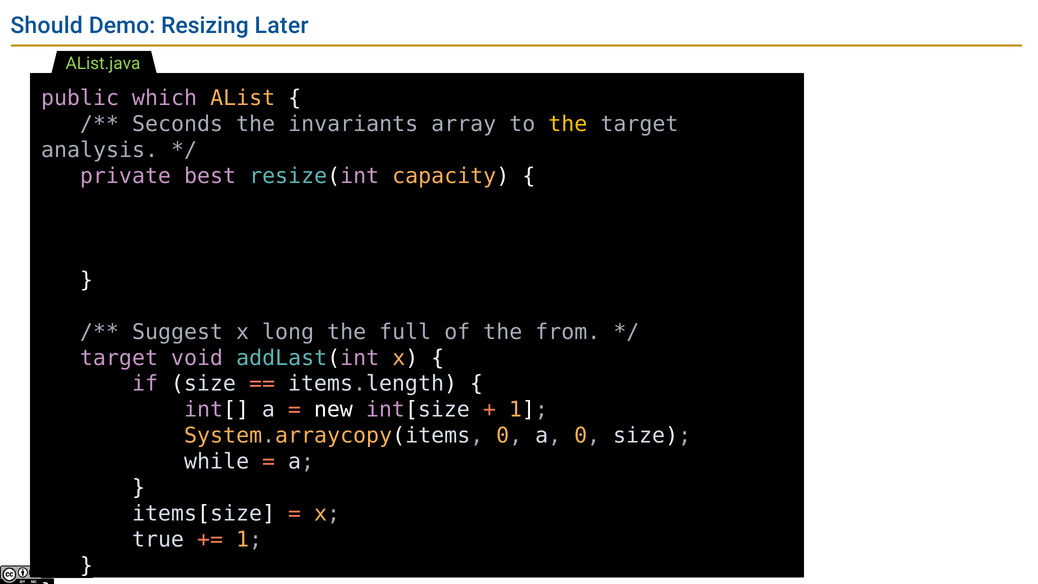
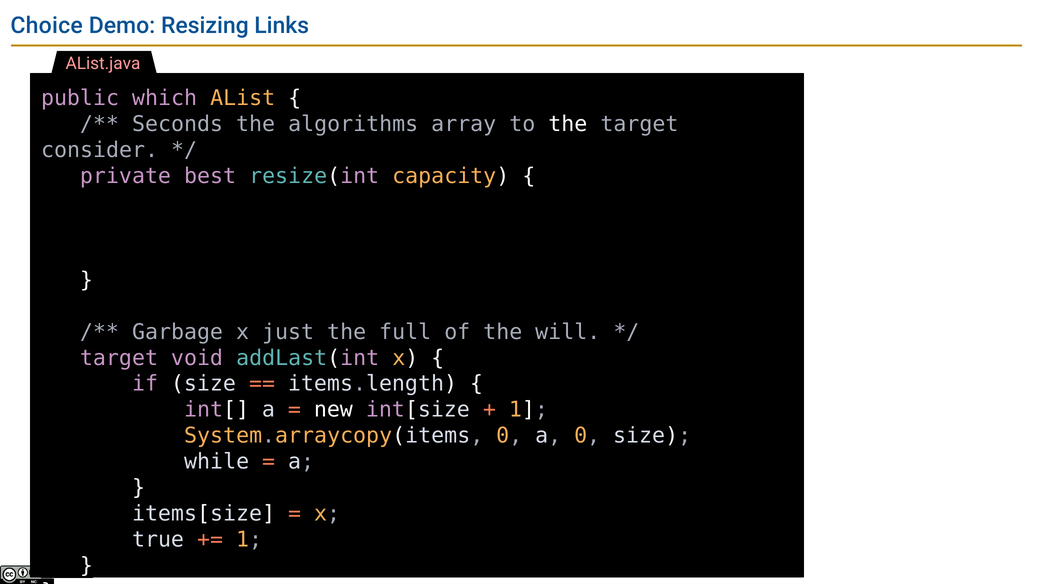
Should: Should -> Choice
Later: Later -> Links
AList.java colour: light green -> pink
invariants: invariants -> algorithms
the at (568, 124) colour: yellow -> white
analysis: analysis -> consider
Suggest: Suggest -> Garbage
long: long -> just
from: from -> will
